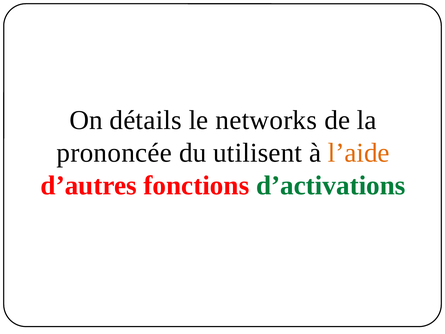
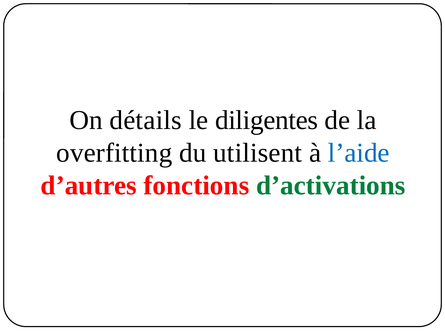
networks: networks -> diligentes
prononcée: prononcée -> overfitting
l’aide colour: orange -> blue
